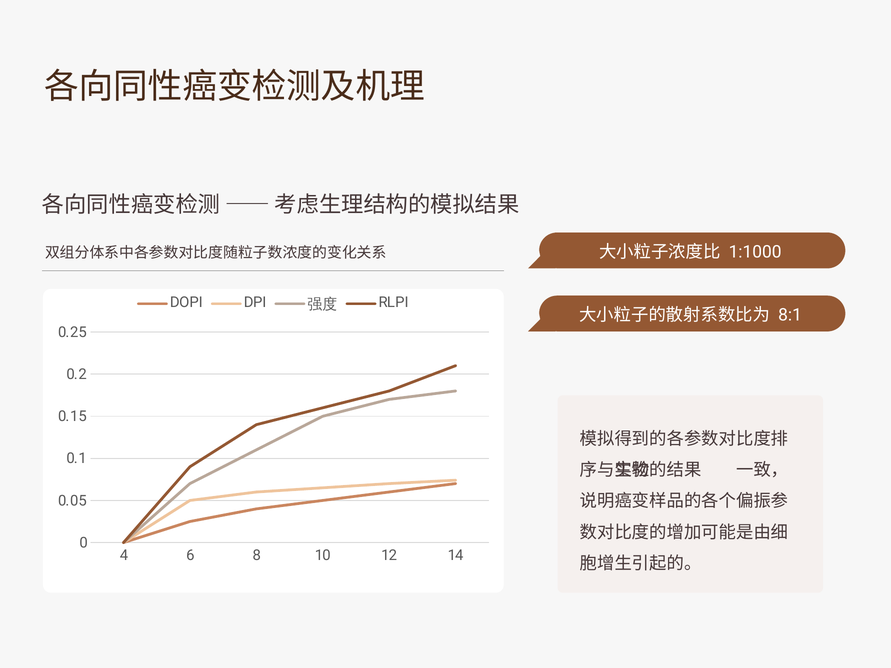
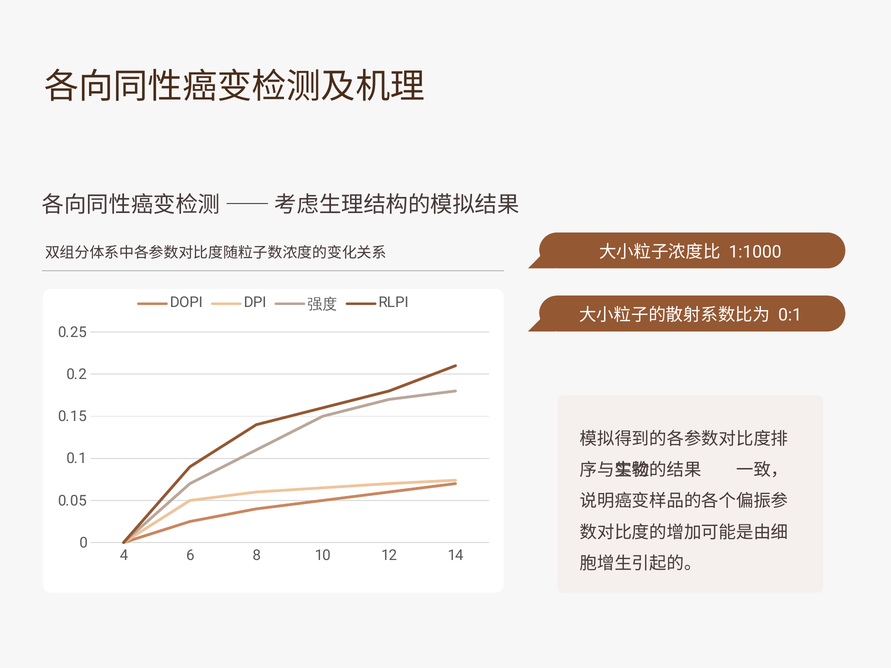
8:1: 8:1 -> 0:1
